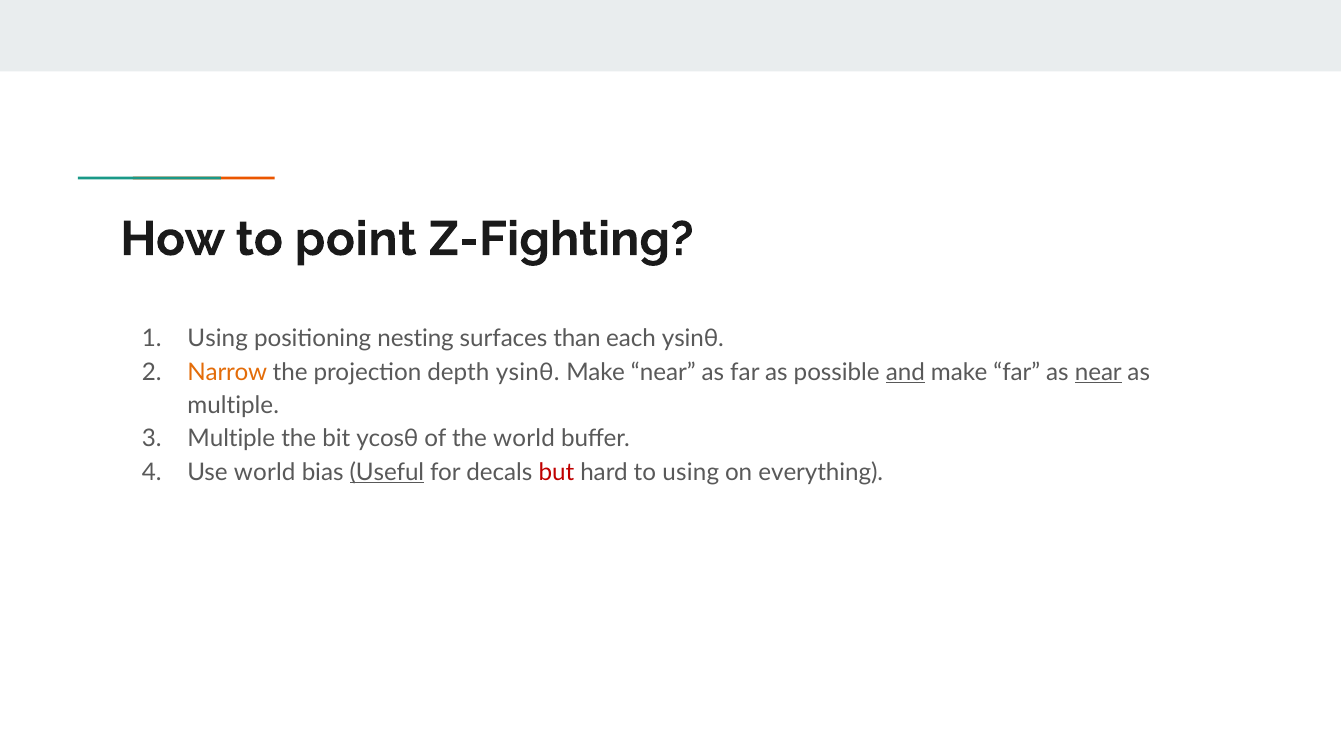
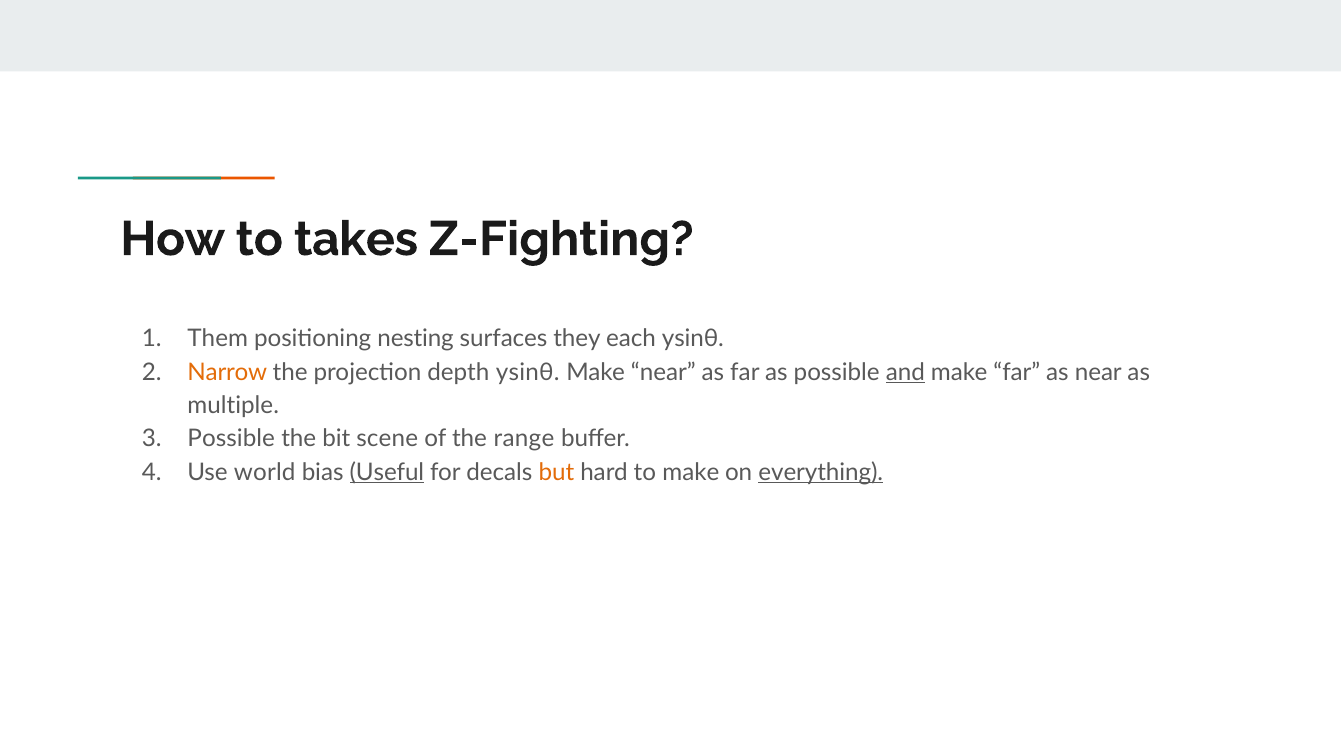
point: point -> takes
Using at (218, 339): Using -> Them
than: than -> they
near at (1098, 372) underline: present -> none
Multiple at (231, 439): Multiple -> Possible
ycosθ: ycosθ -> scene
the world: world -> range
but colour: red -> orange
to using: using -> make
everything underline: none -> present
